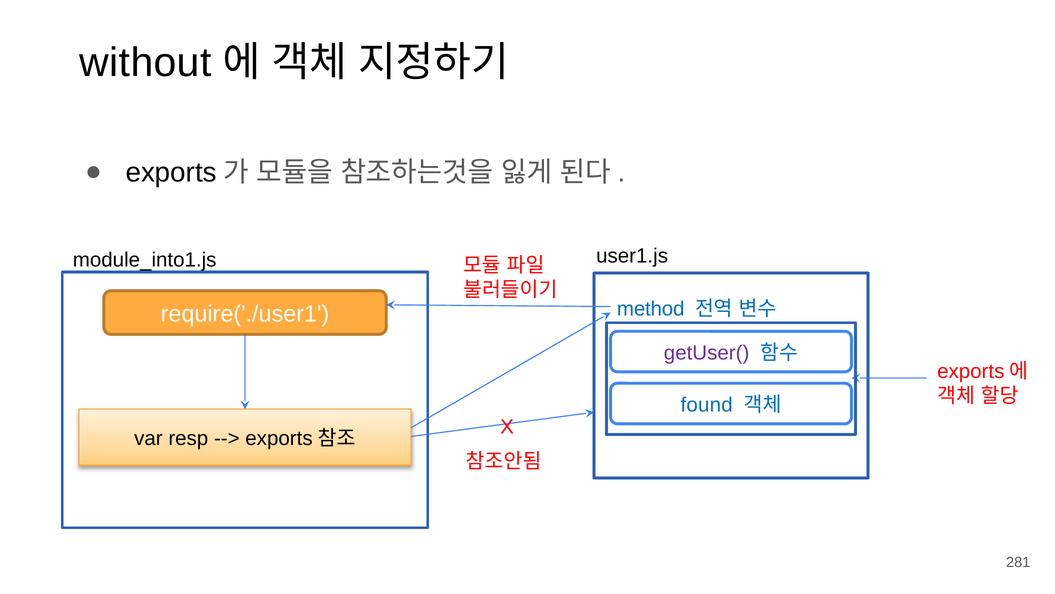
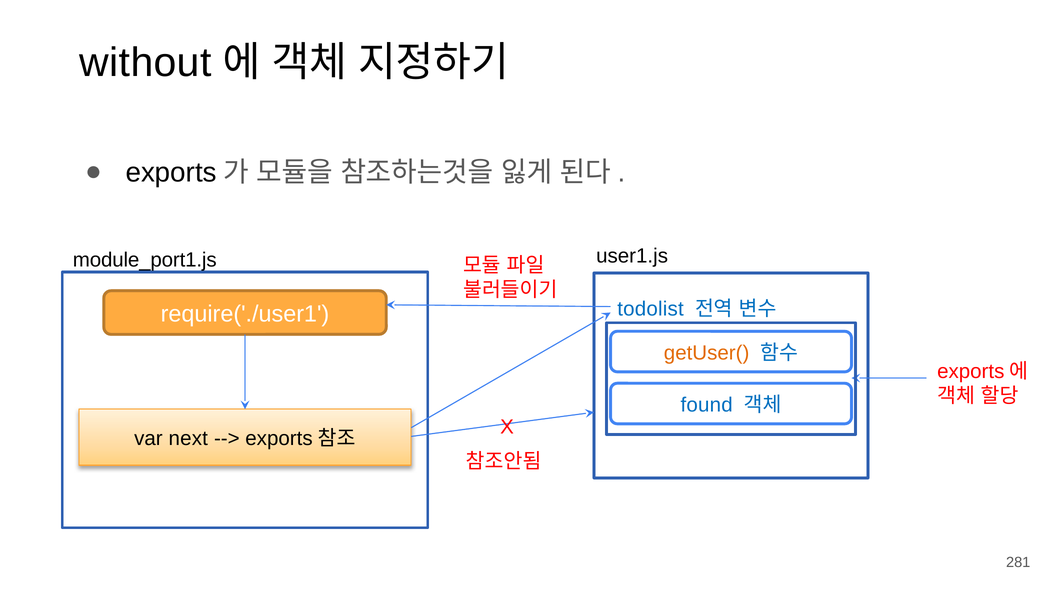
module_into1.js: module_into1.js -> module_port1.js
method: method -> todolist
getUser( colour: purple -> orange
resp: resp -> next
